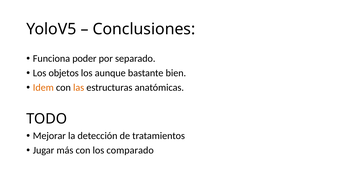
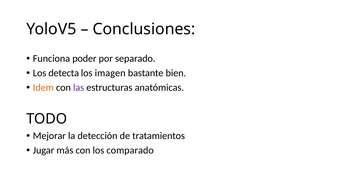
objetos: objetos -> detecta
aunque: aunque -> imagen
las colour: orange -> purple
